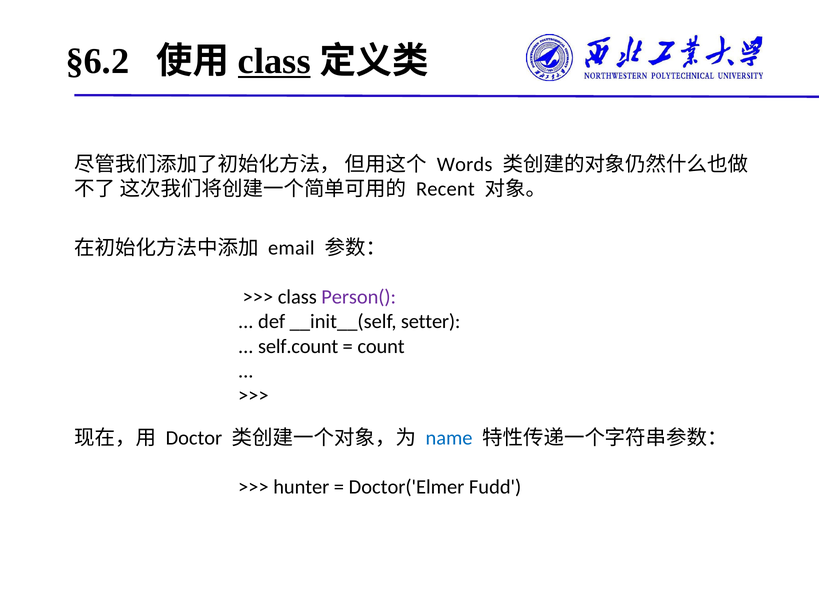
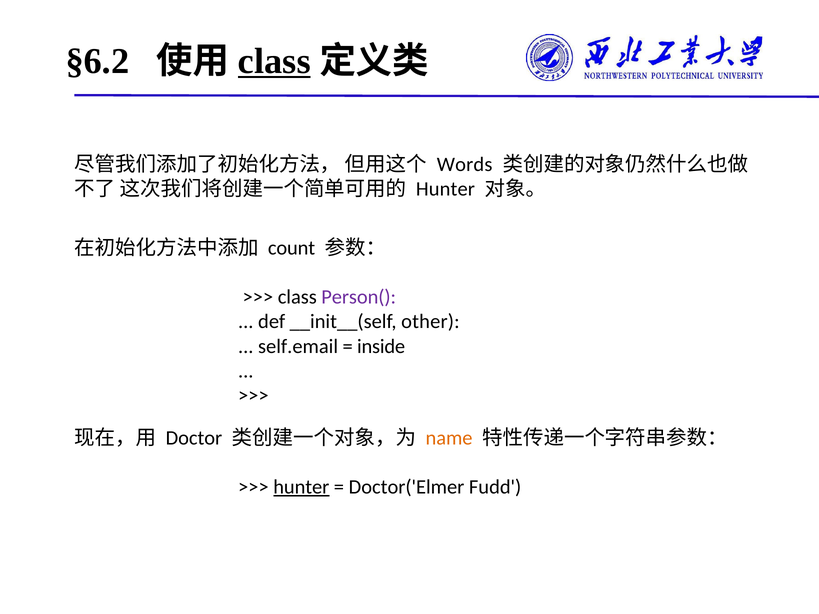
Recent at (445, 189): Recent -> Hunter
email: email -> count
setter: setter -> other
self.count: self.count -> self.email
count: count -> inside
name colour: blue -> orange
hunter at (301, 487) underline: none -> present
